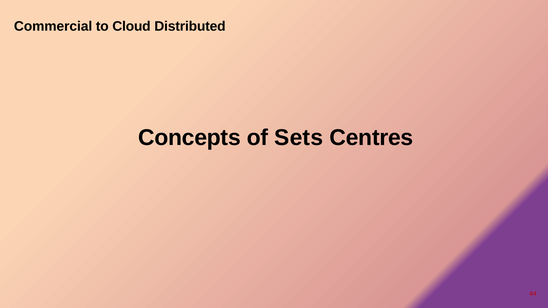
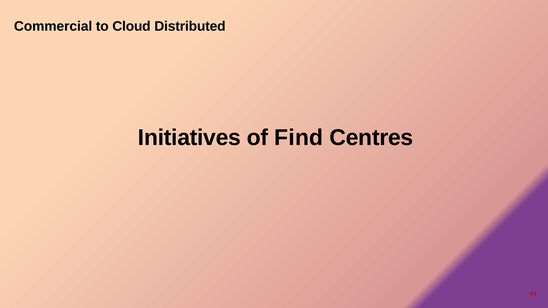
Concepts: Concepts -> Initiatives
Sets: Sets -> Find
